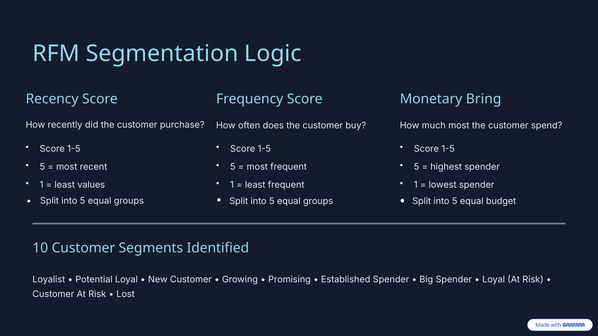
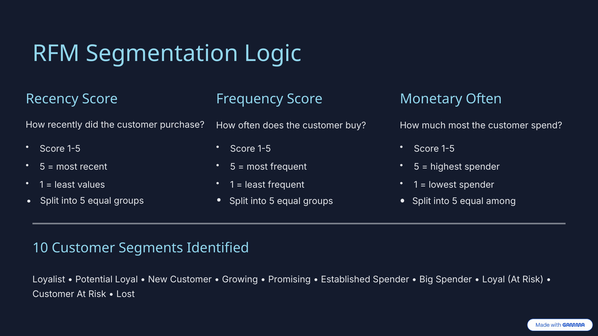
Monetary Bring: Bring -> Often
budget: budget -> among
